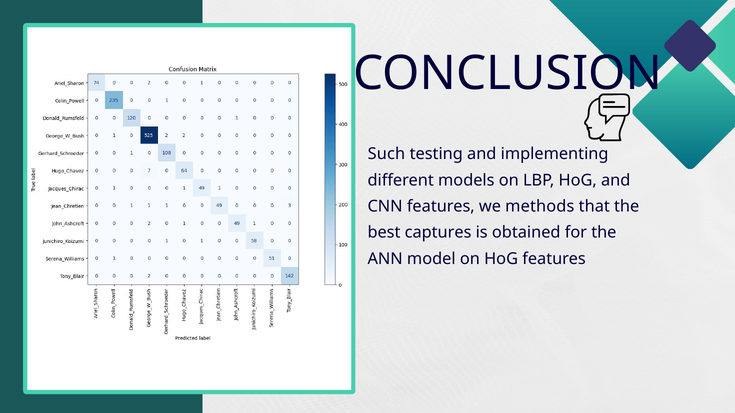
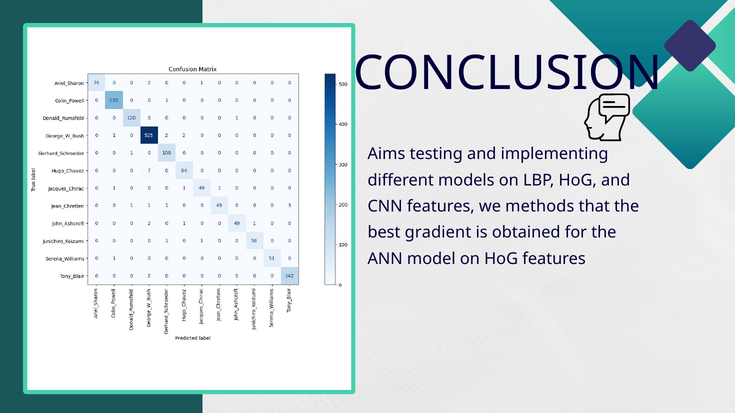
Such: Such -> Aims
captures: captures -> gradient
